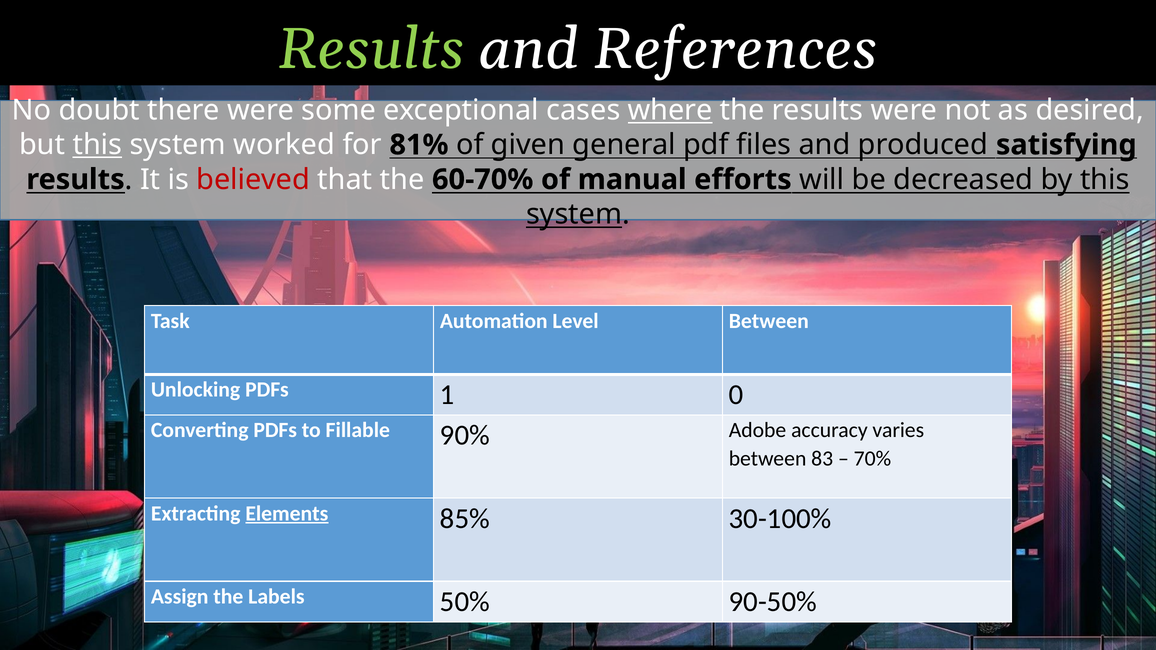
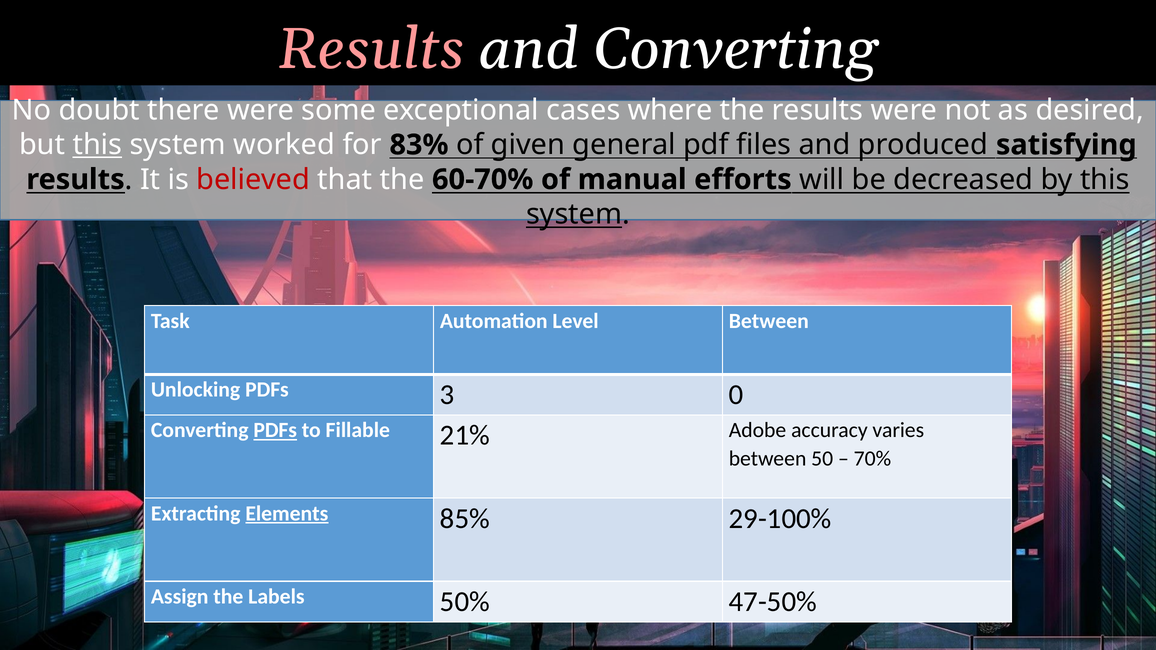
Results at (371, 49) colour: light green -> pink
and References: References -> Converting
where underline: present -> none
81%: 81% -> 83%
1: 1 -> 3
PDFs at (275, 431) underline: none -> present
90%: 90% -> 21%
83: 83 -> 50
30-100%: 30-100% -> 29-100%
90-50%: 90-50% -> 47-50%
